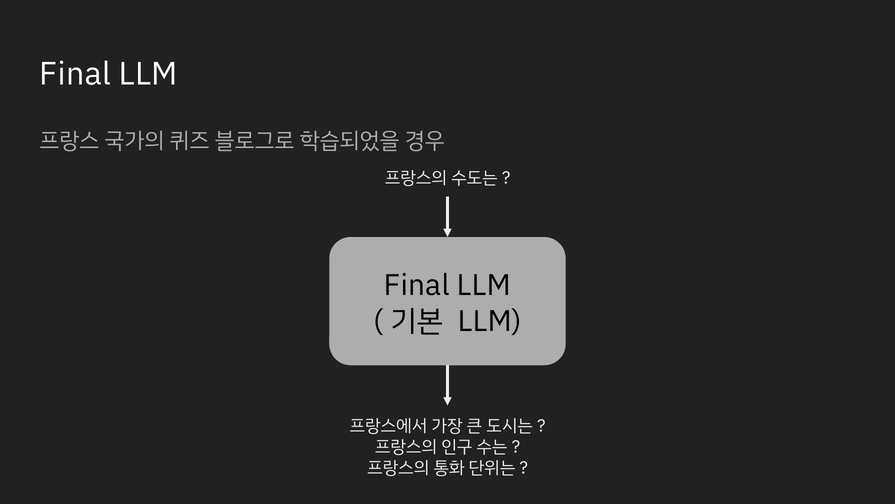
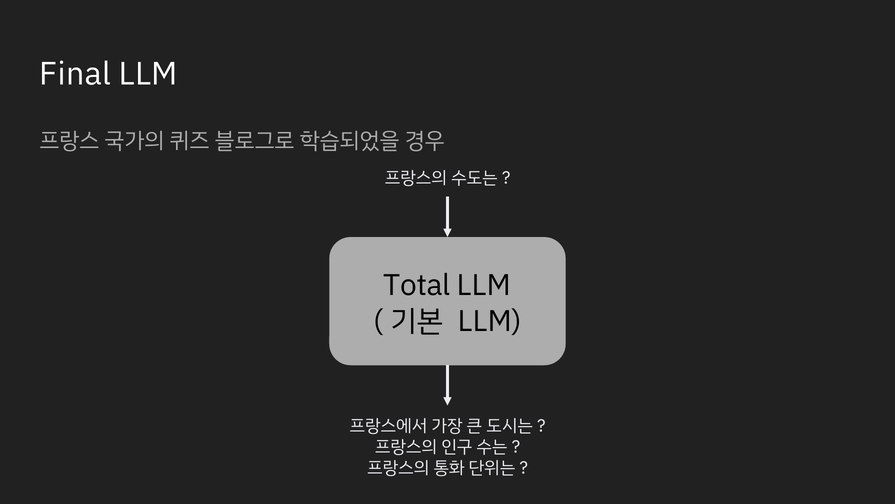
Final at (417, 285): Final -> Total
